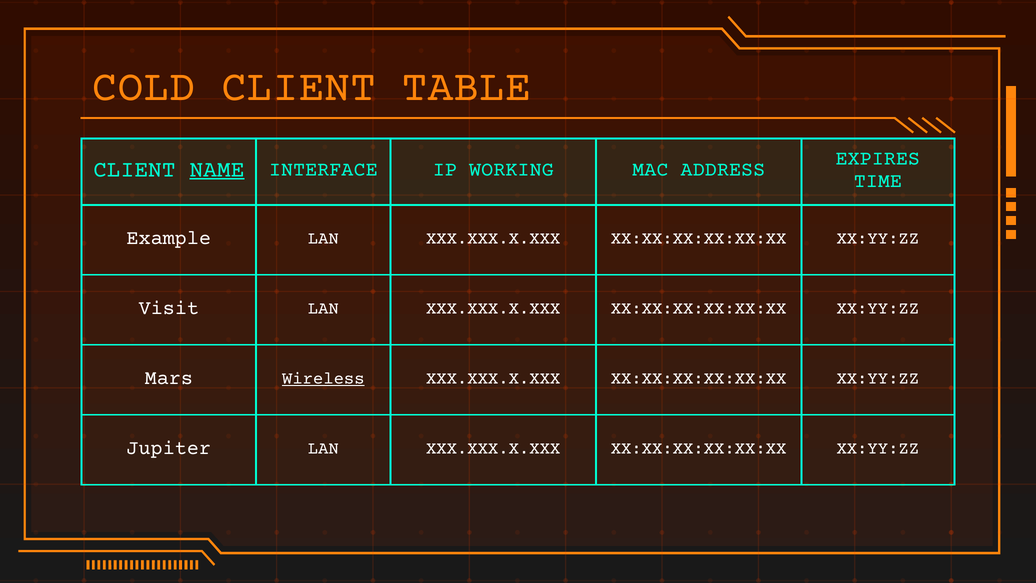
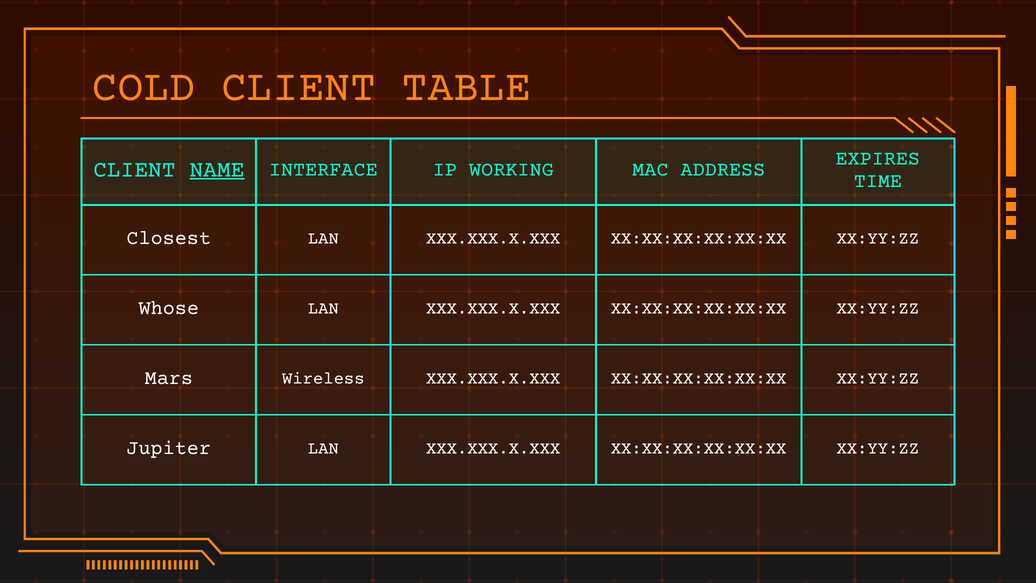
Example: Example -> Closest
Visit: Visit -> Whose
Wireless underline: present -> none
